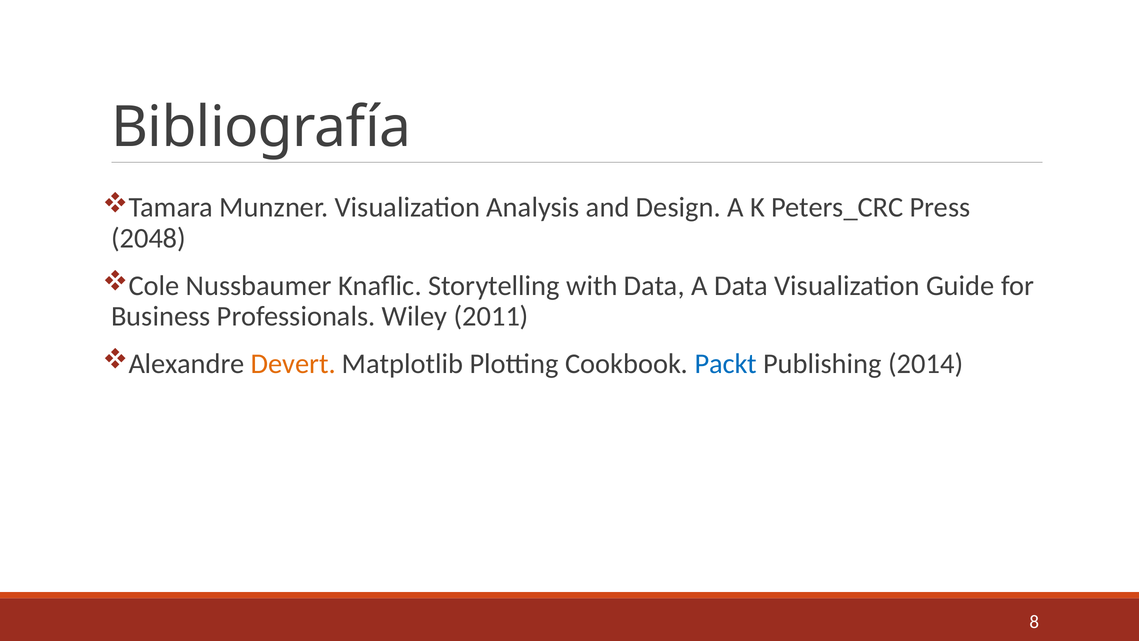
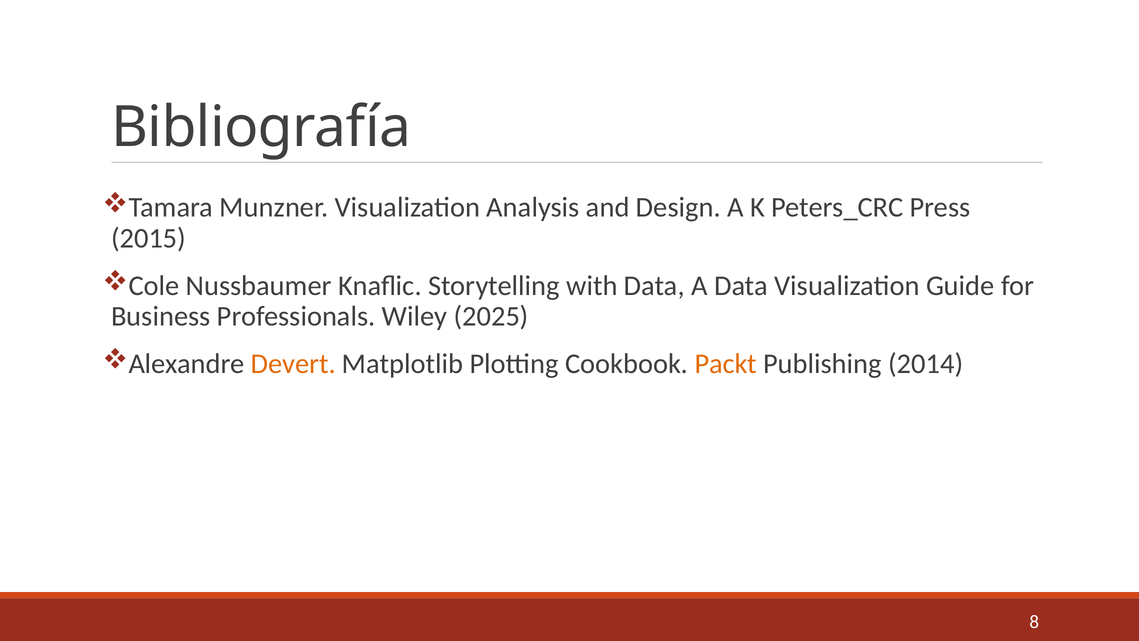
2048: 2048 -> 2015
2011: 2011 -> 2025
Packt colour: blue -> orange
